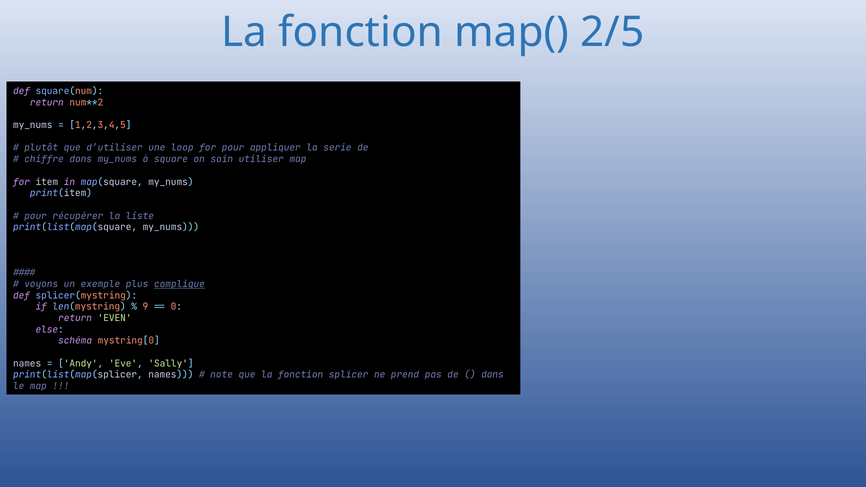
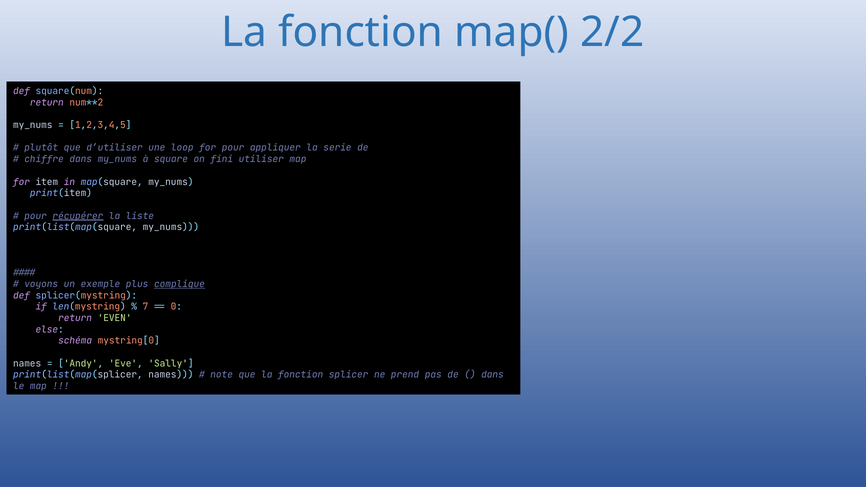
2/5: 2/5 -> 2/2
soin: soin -> fini
récupérer underline: none -> present
9: 9 -> 7
